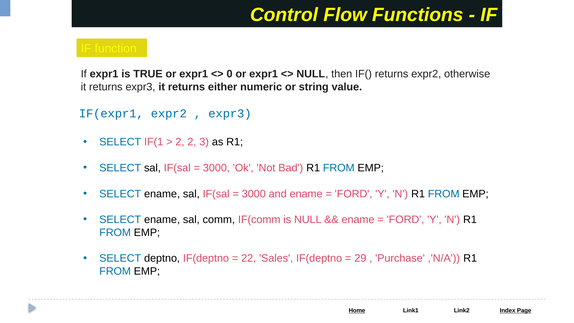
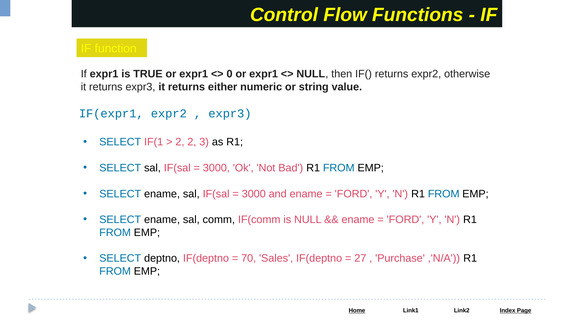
22: 22 -> 70
29: 29 -> 27
